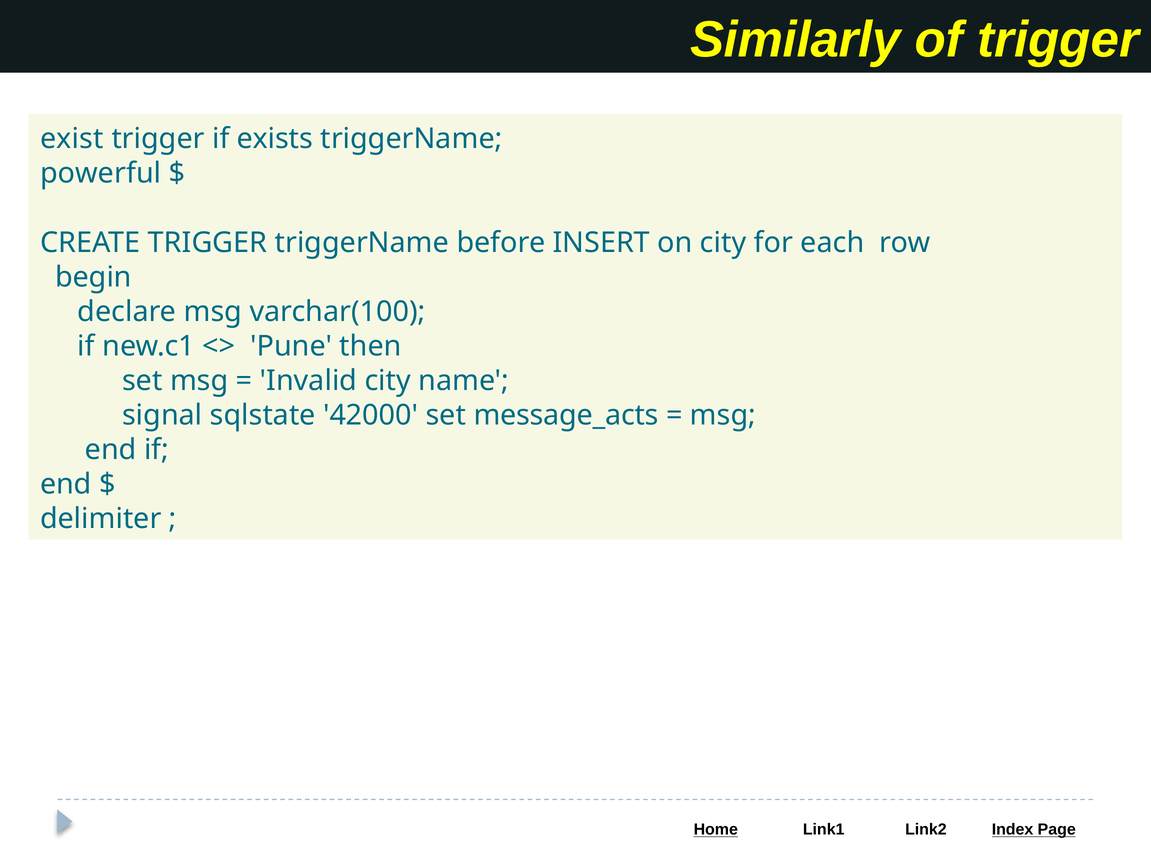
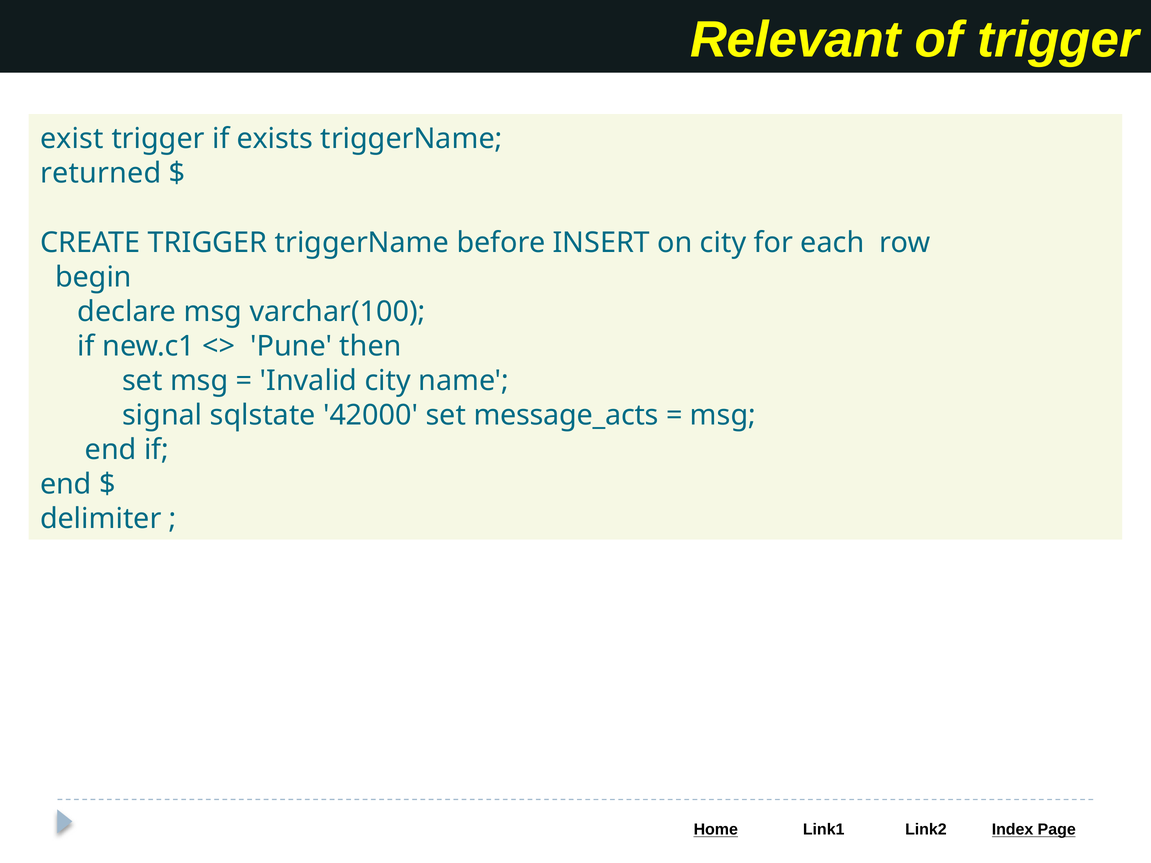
Similarly: Similarly -> Relevant
powerful: powerful -> returned
